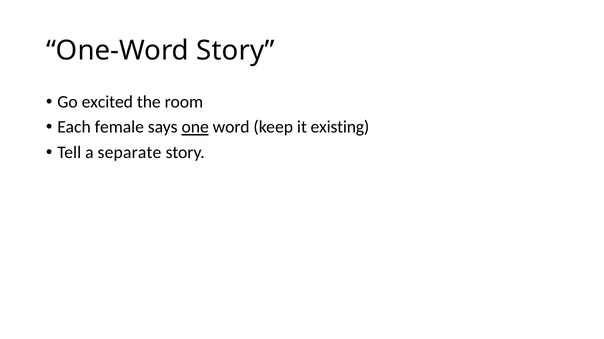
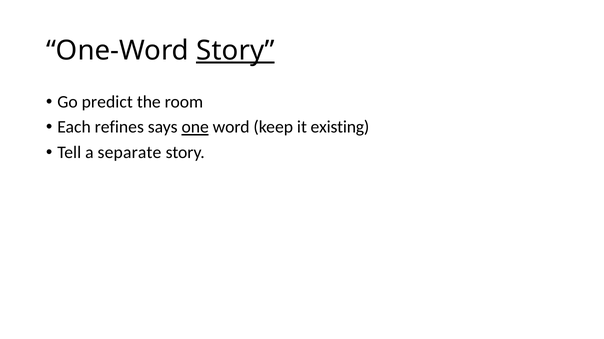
Story at (235, 51) underline: none -> present
excited: excited -> predict
female: female -> refines
